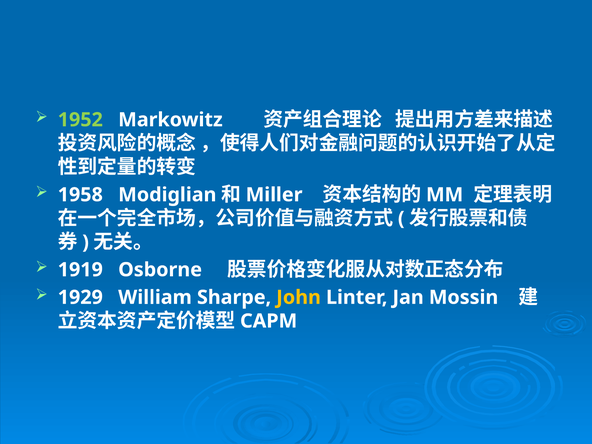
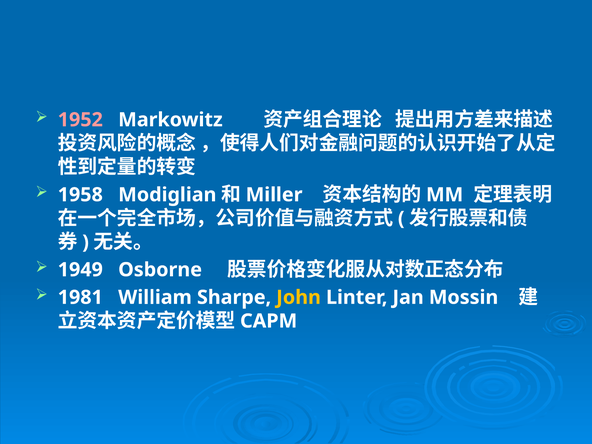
1952 colour: light green -> pink
1919: 1919 -> 1949
1929: 1929 -> 1981
